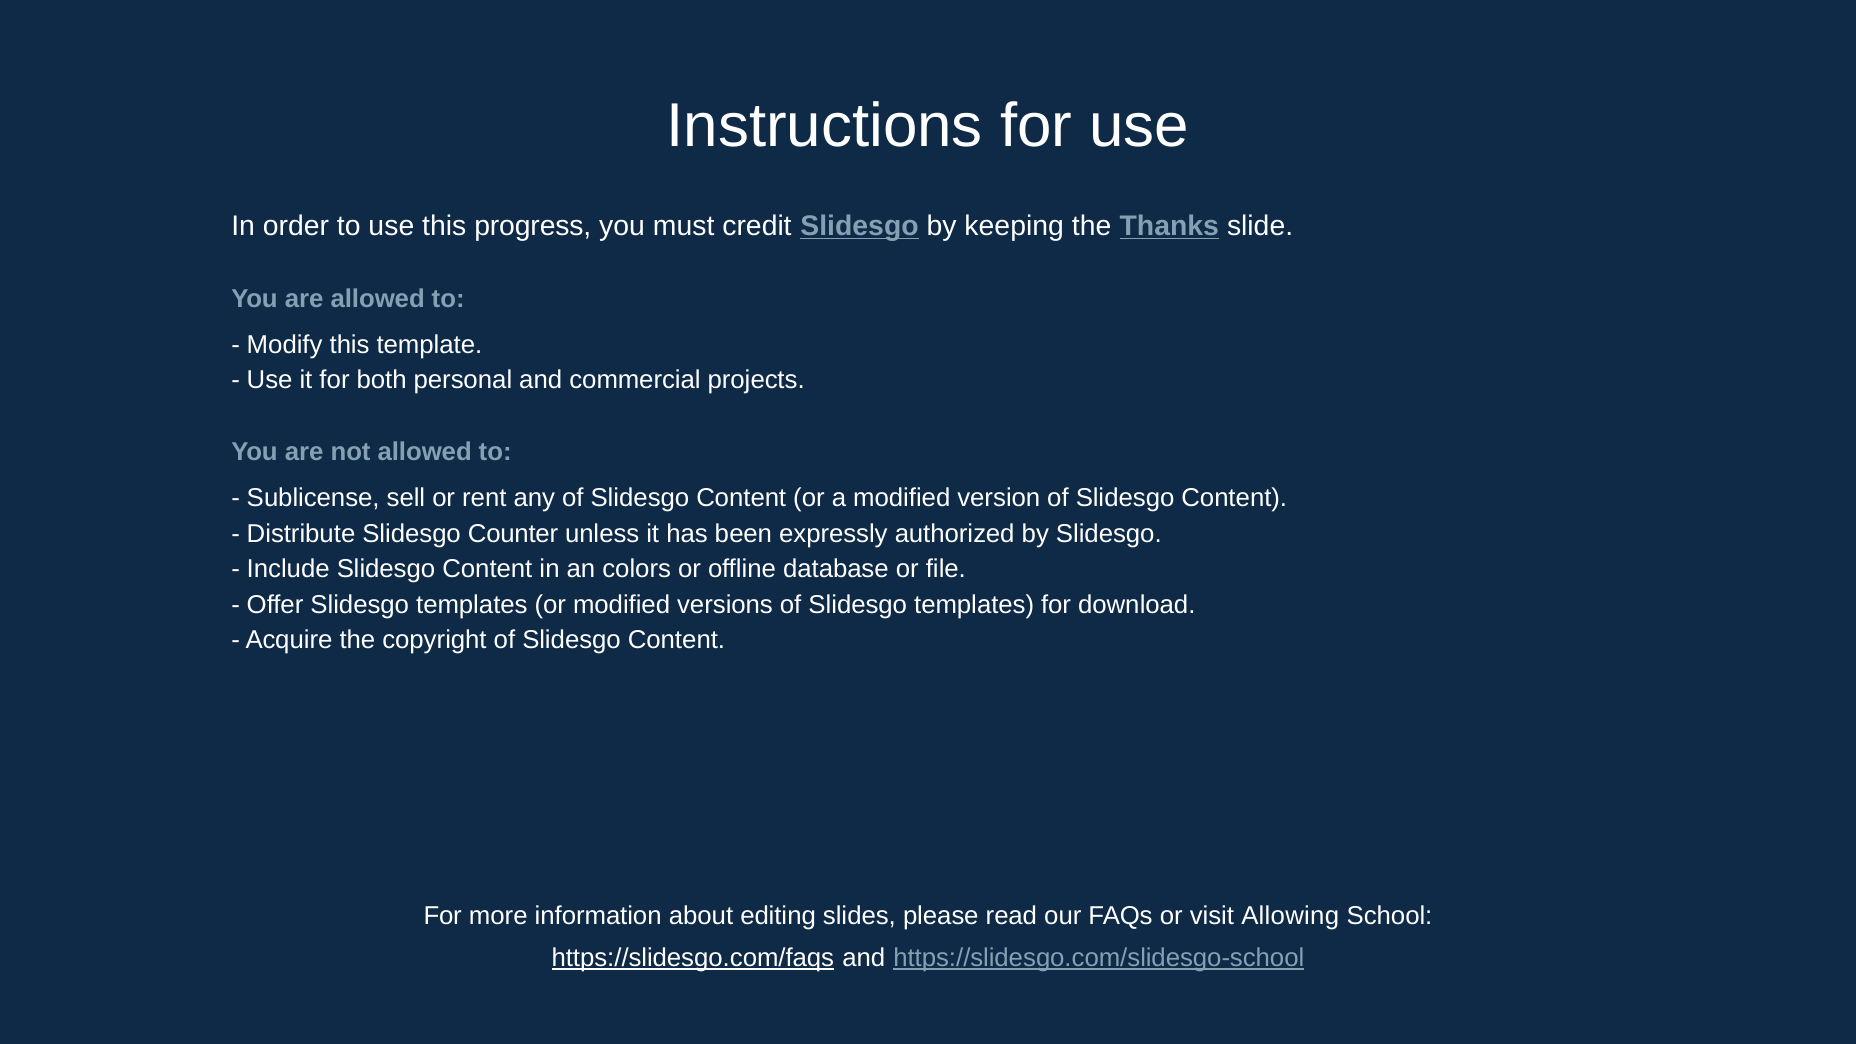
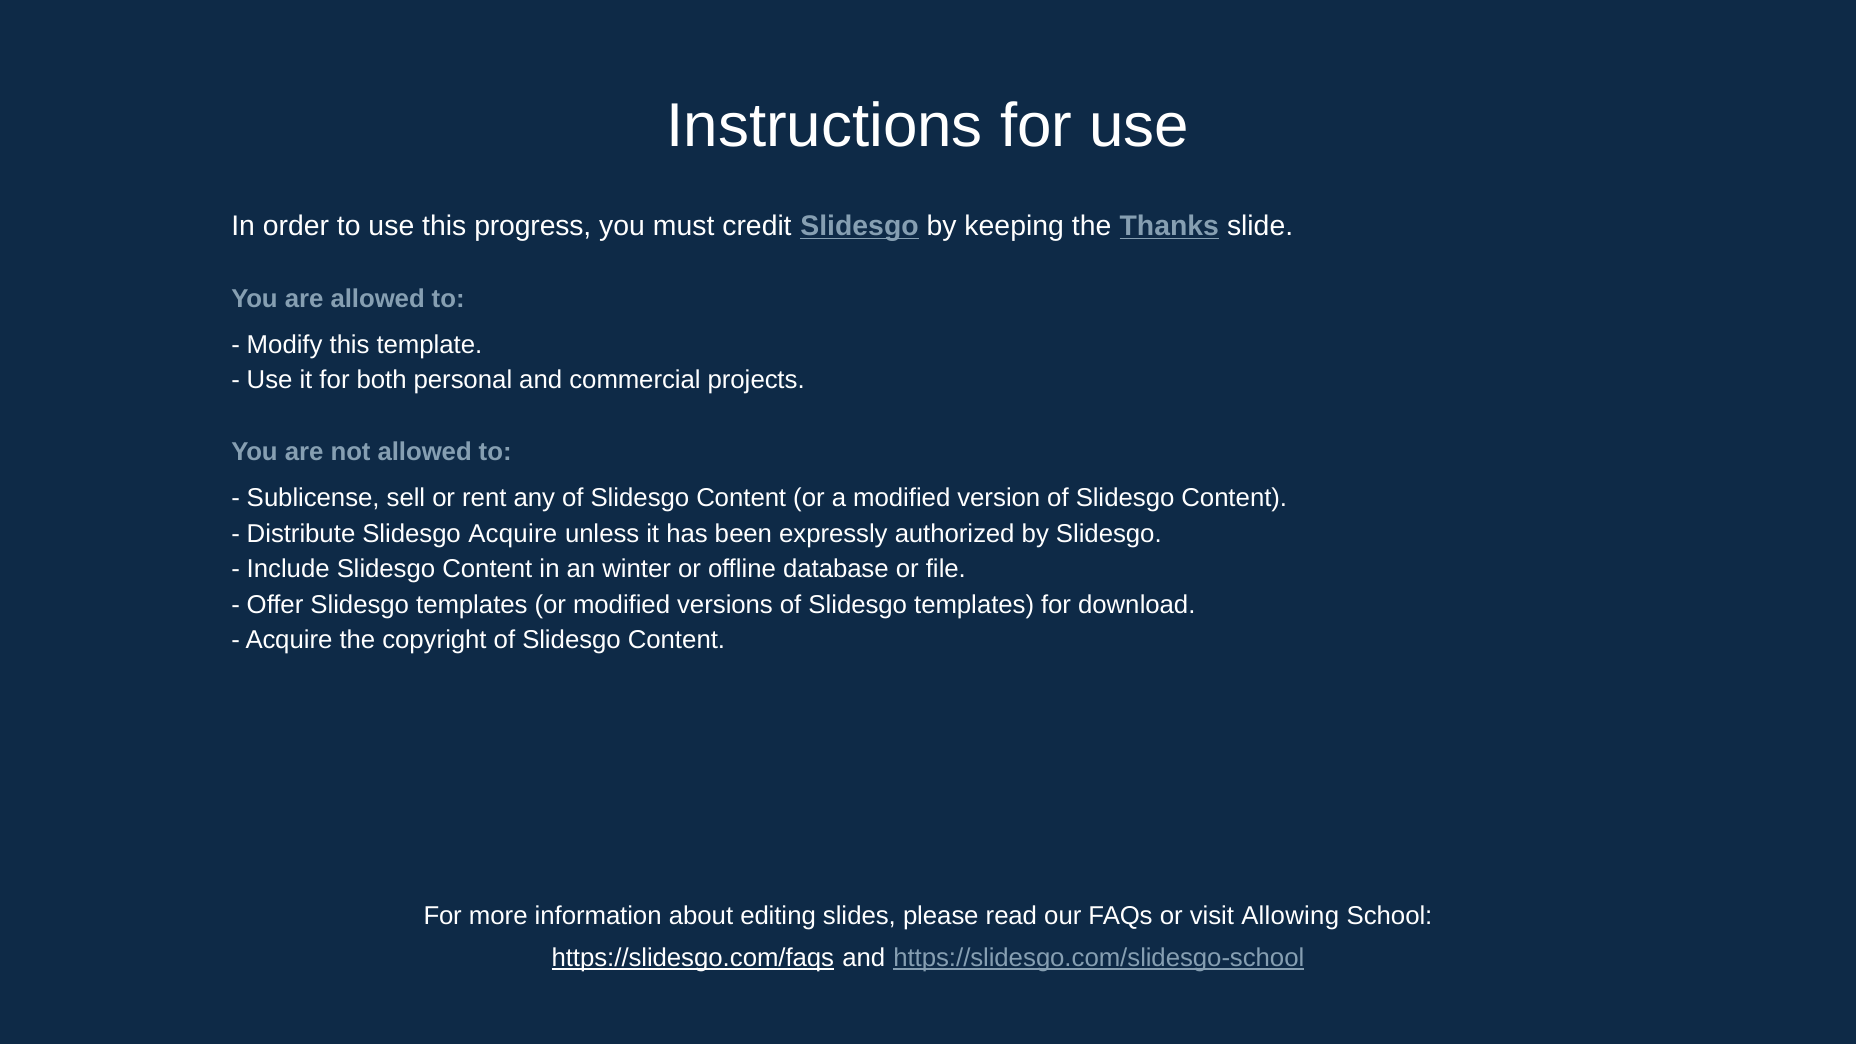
Slidesgo Counter: Counter -> Acquire
colors: colors -> winter
